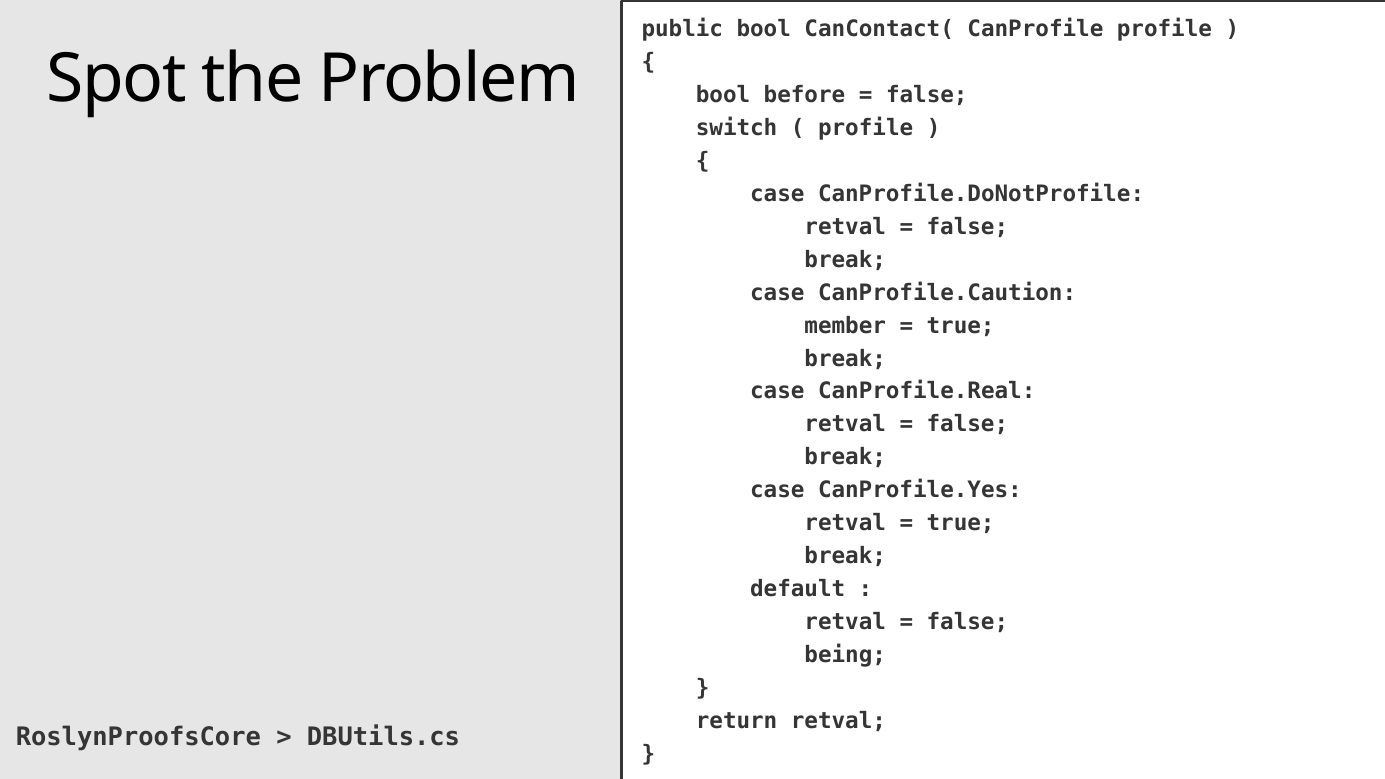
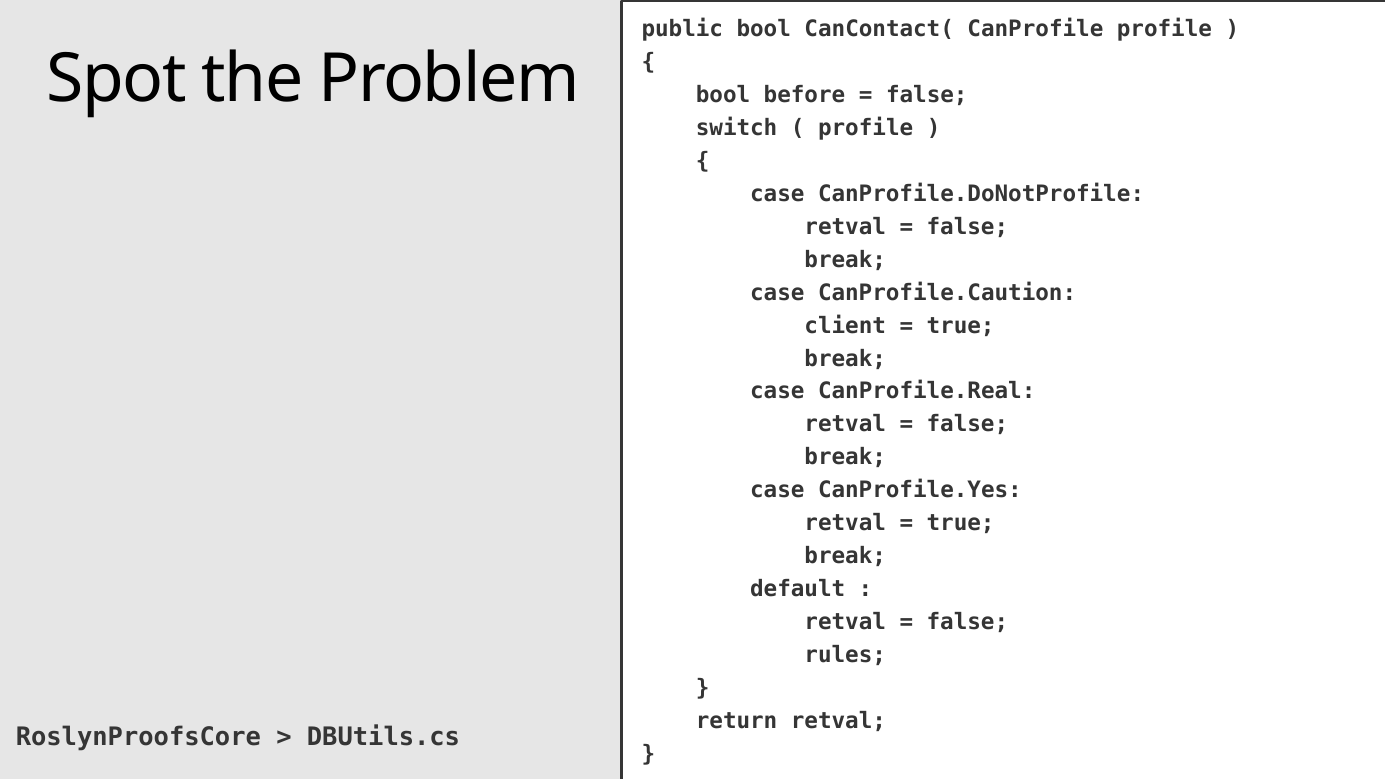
member: member -> client
being: being -> rules
